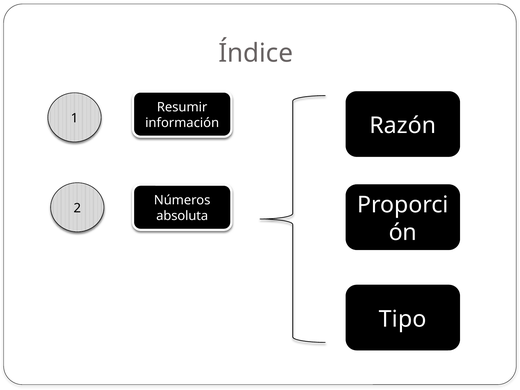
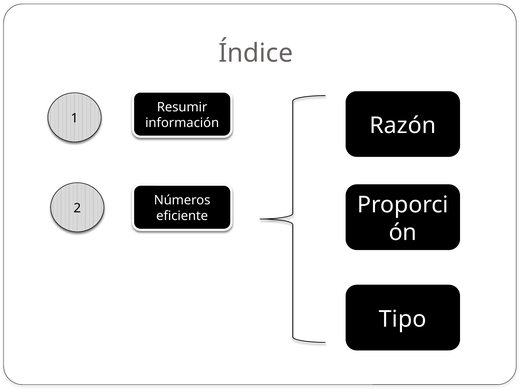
absoluta: absoluta -> eficiente
